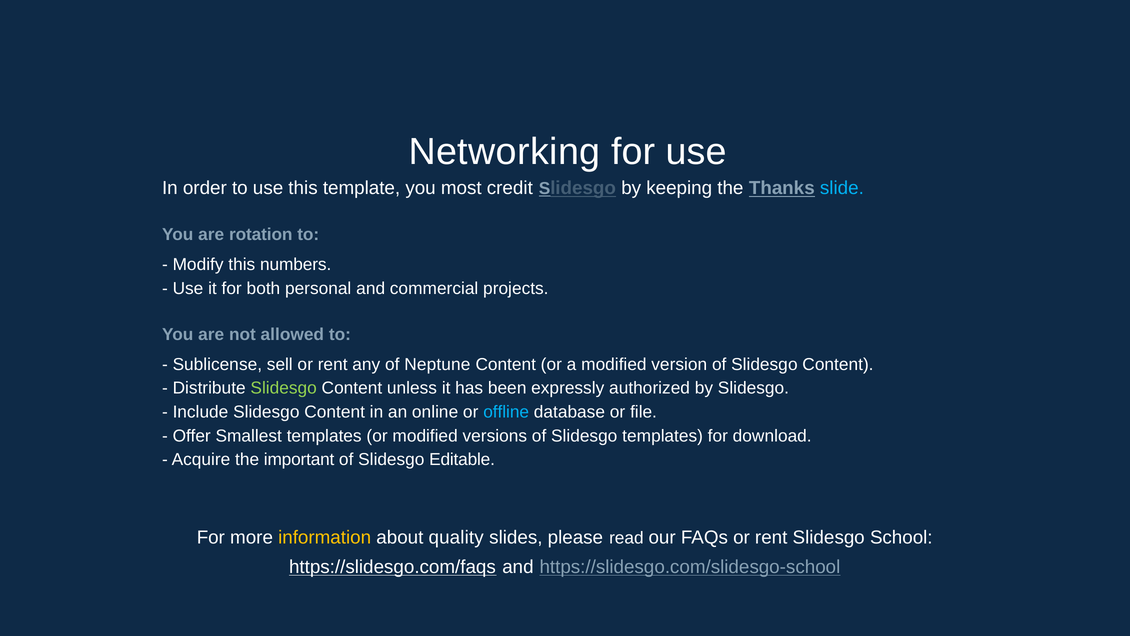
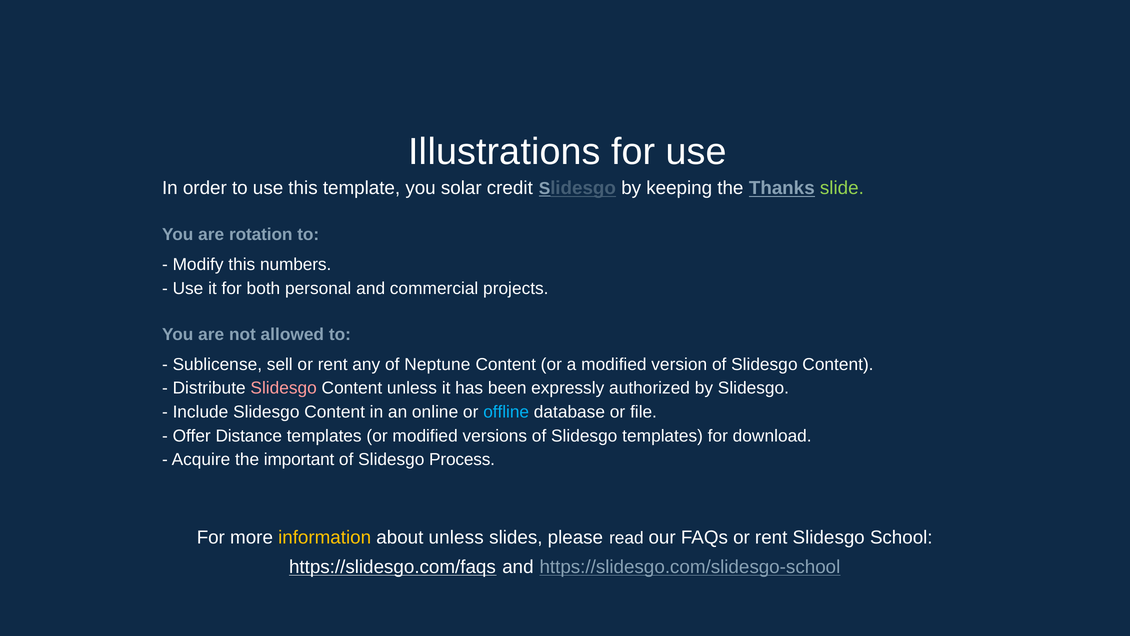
Networking: Networking -> Illustrations
most: most -> solar
slide colour: light blue -> light green
Slidesgo at (284, 388) colour: light green -> pink
Smallest: Smallest -> Distance
Editable: Editable -> Process
about quality: quality -> unless
